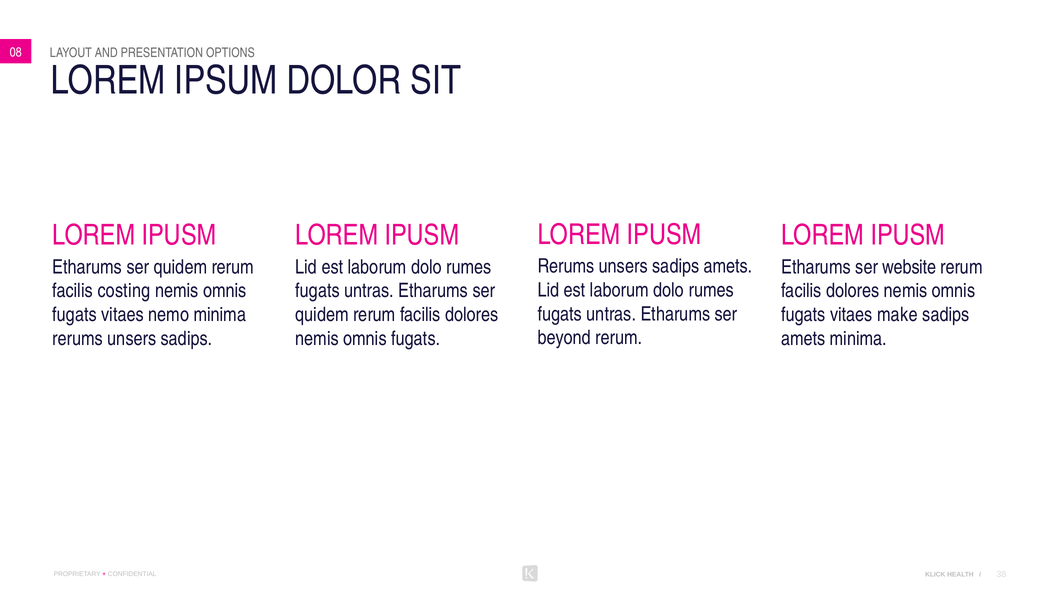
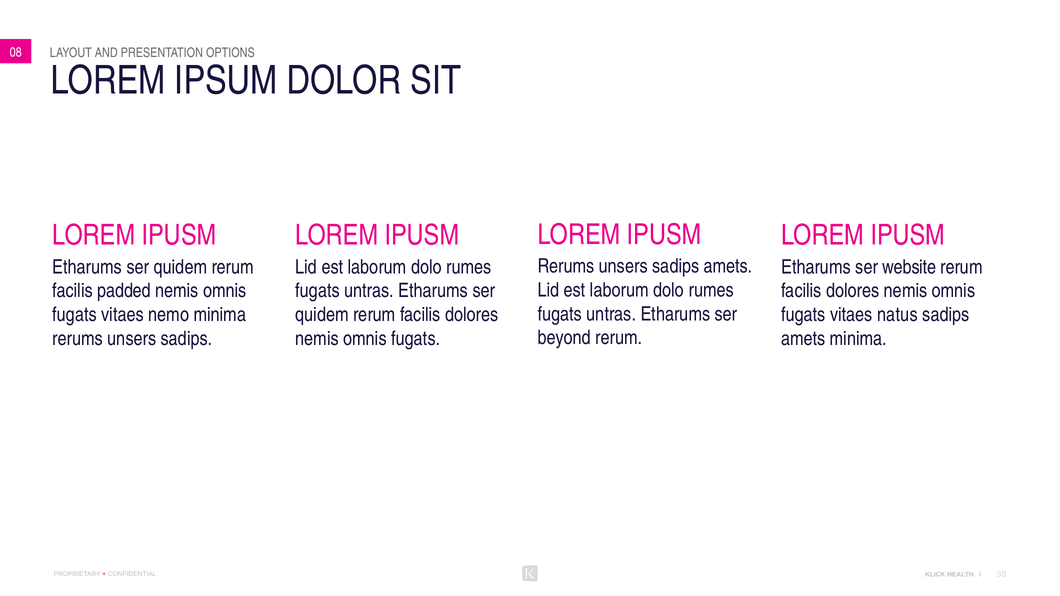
costing: costing -> padded
make: make -> natus
